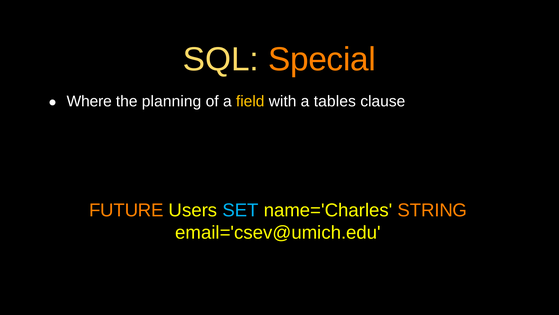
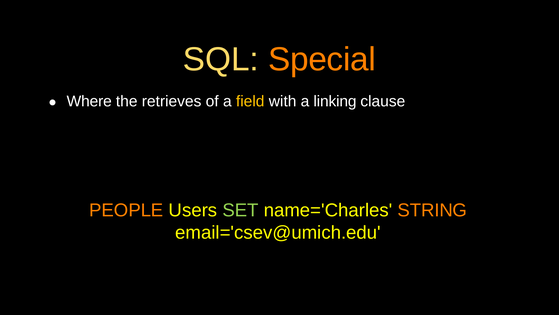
planning: planning -> retrieves
tables: tables -> linking
FUTURE: FUTURE -> PEOPLE
SET colour: light blue -> light green
